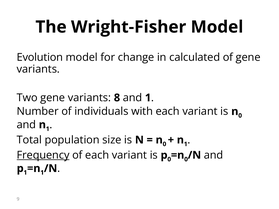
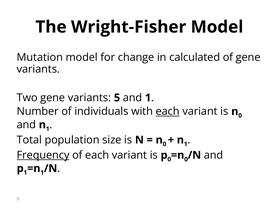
Evolution: Evolution -> Mutation
8: 8 -> 5
each at (168, 112) underline: none -> present
